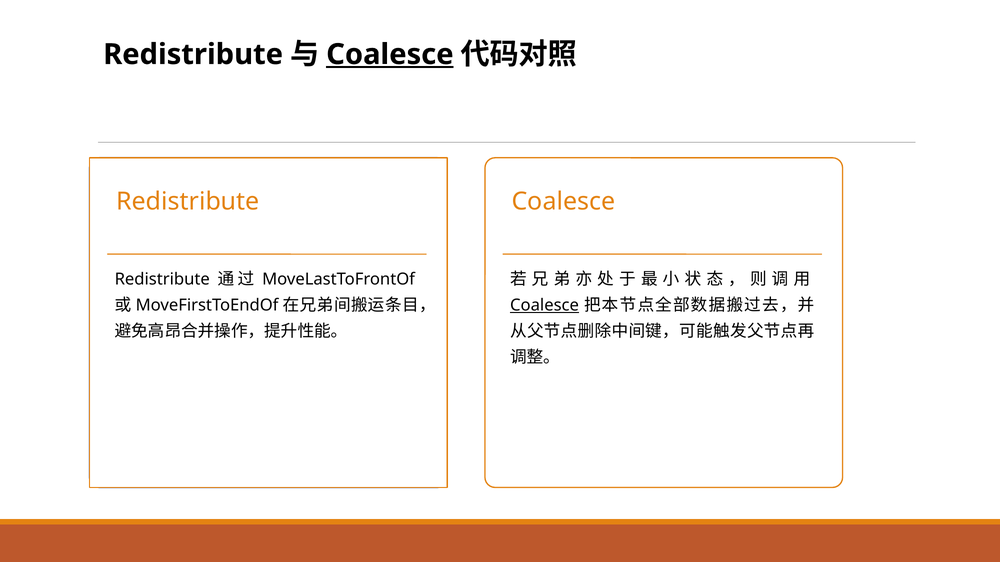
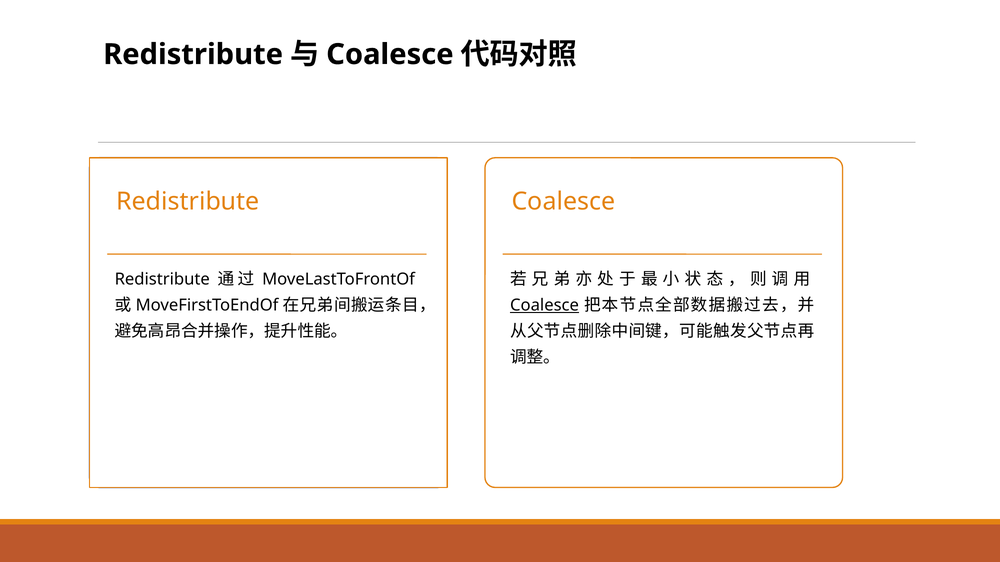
Coalesce at (390, 54) underline: present -> none
